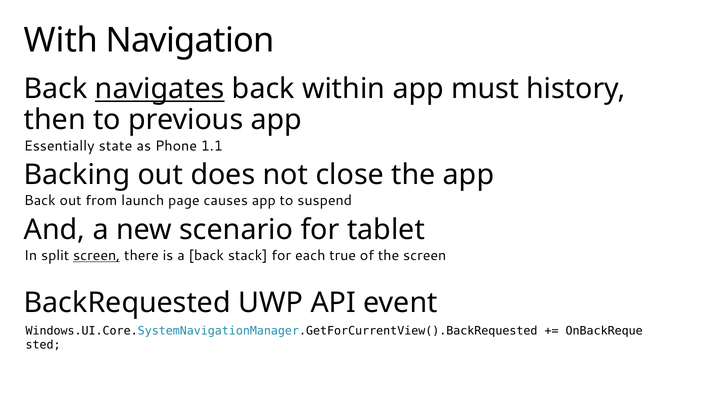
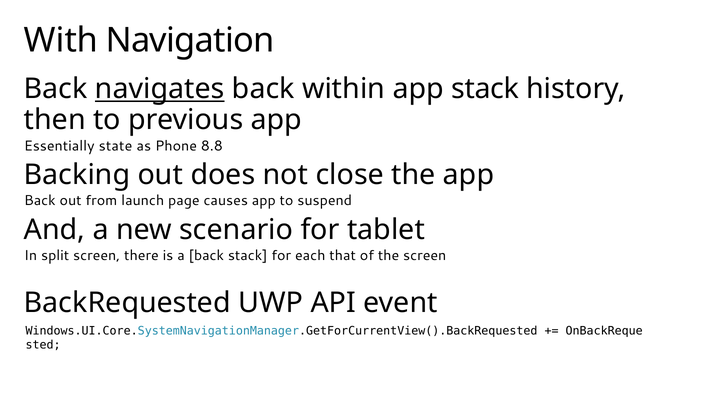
app must: must -> stack
1.1: 1.1 -> 8.8
screen at (97, 256) underline: present -> none
true: true -> that
